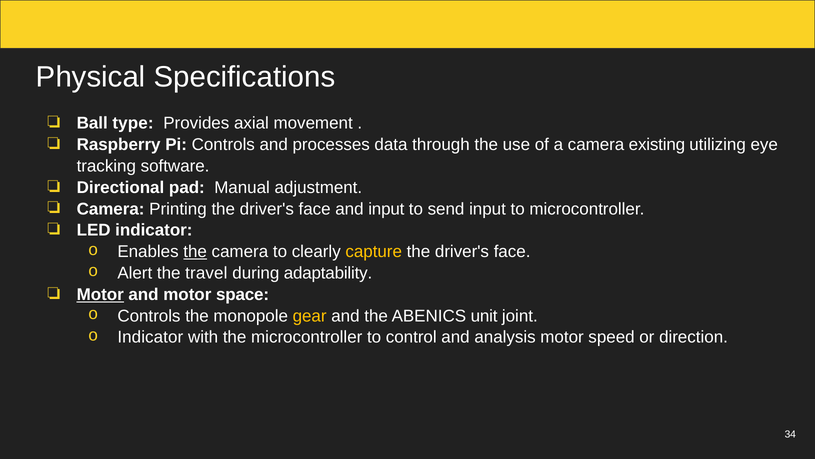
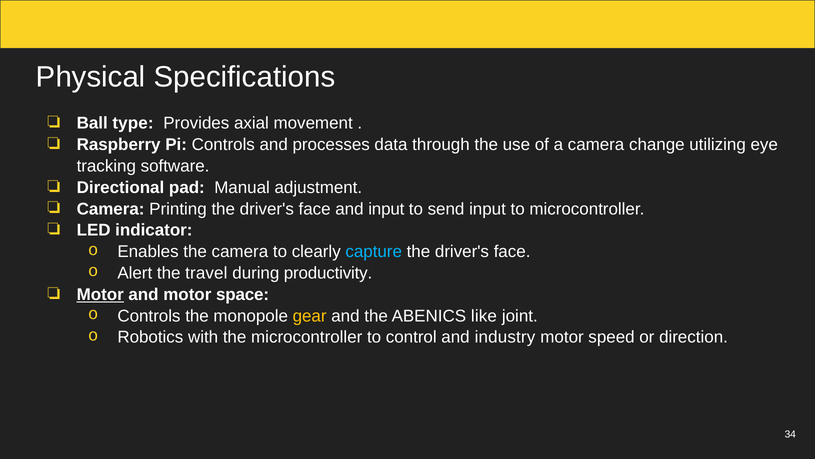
existing: existing -> change
the at (195, 251) underline: present -> none
capture colour: yellow -> light blue
adaptability: adaptability -> productivity
unit: unit -> like
Indicator at (150, 337): Indicator -> Robotics
analysis: analysis -> industry
